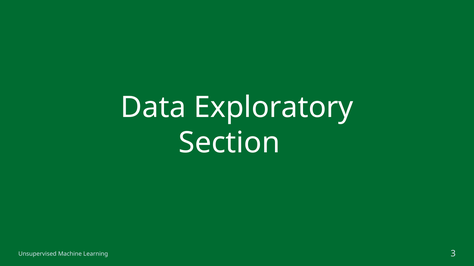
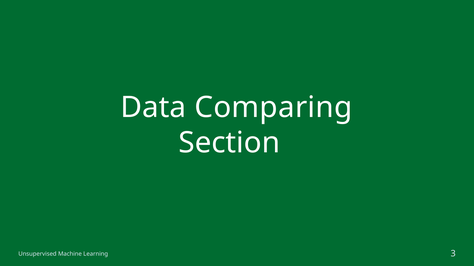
Exploratory: Exploratory -> Comparing
